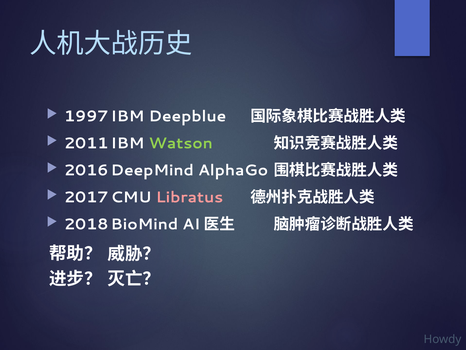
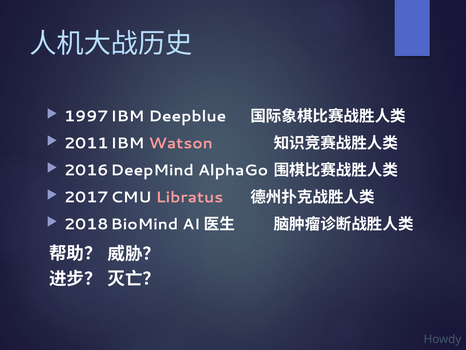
Watson colour: light green -> pink
